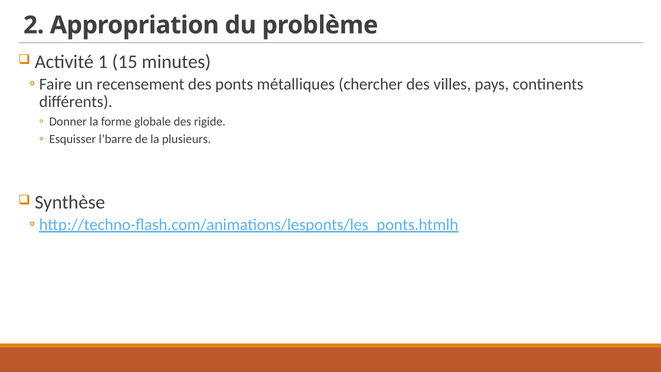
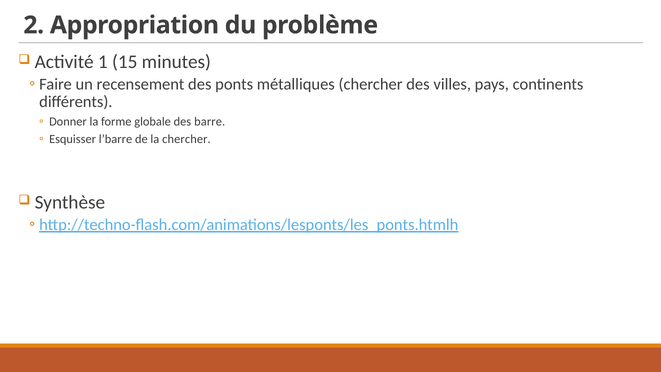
rigide: rigide -> barre
la plusieurs: plusieurs -> chercher
